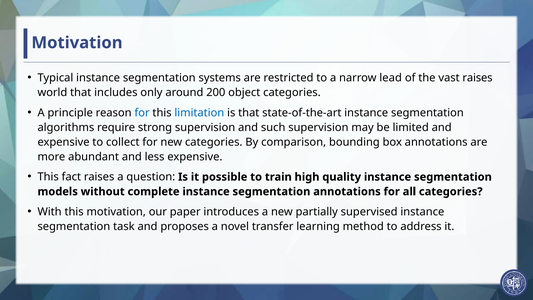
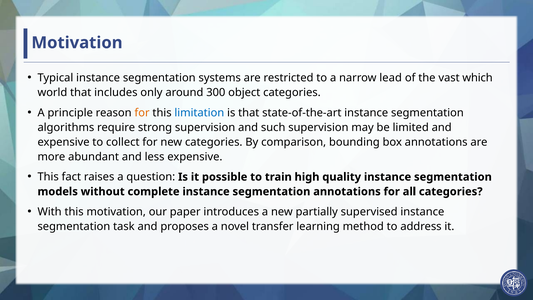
vast raises: raises -> which
200: 200 -> 300
for at (142, 113) colour: blue -> orange
